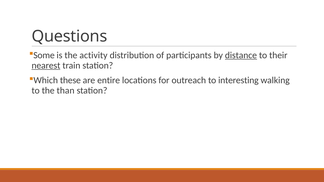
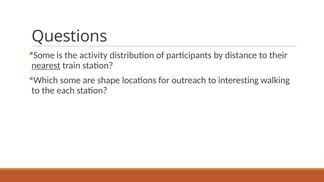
distance underline: present -> none
Which these: these -> some
entire: entire -> shape
than: than -> each
